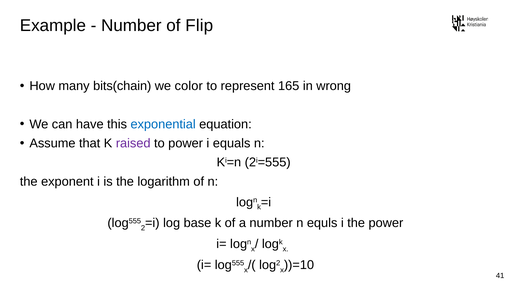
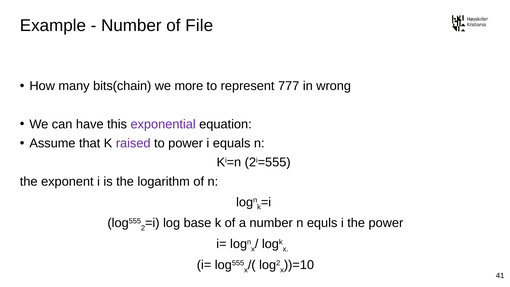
Flip: Flip -> File
color: color -> more
165: 165 -> 777
exponential colour: blue -> purple
